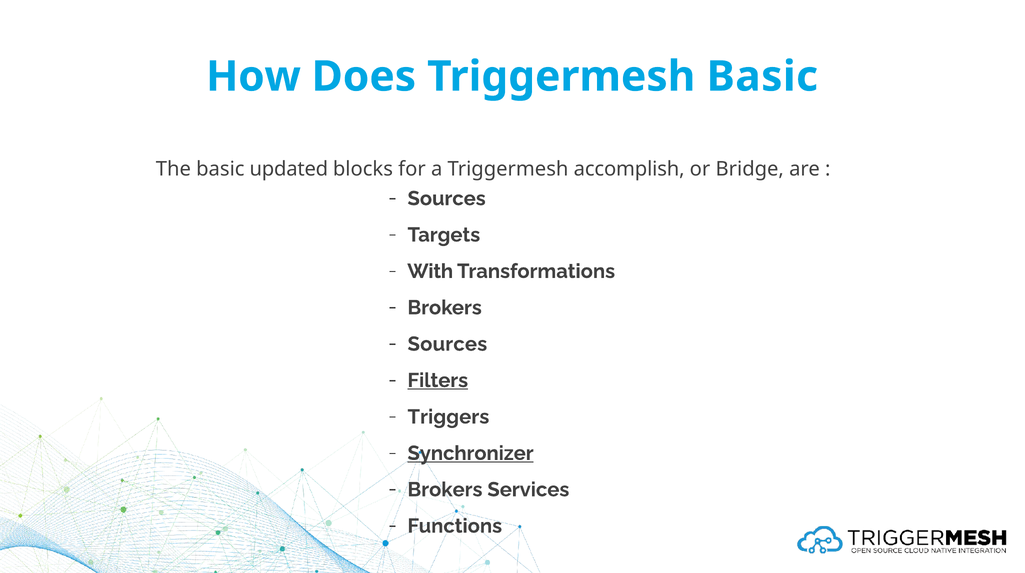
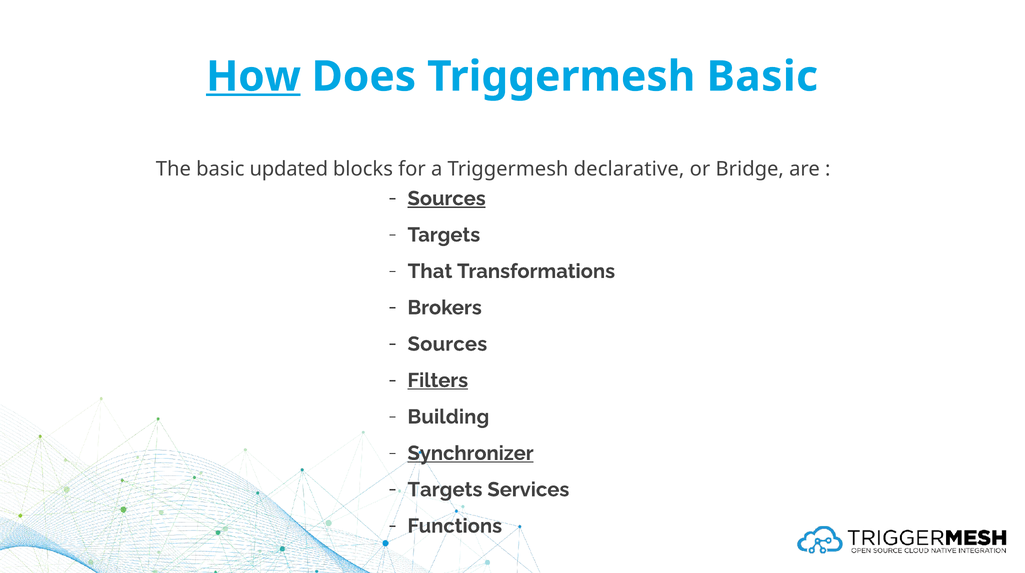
How underline: none -> present
accomplish: accomplish -> declarative
Sources at (447, 198) underline: none -> present
With: With -> That
Triggers: Triggers -> Building
Brokers at (445, 489): Brokers -> Targets
